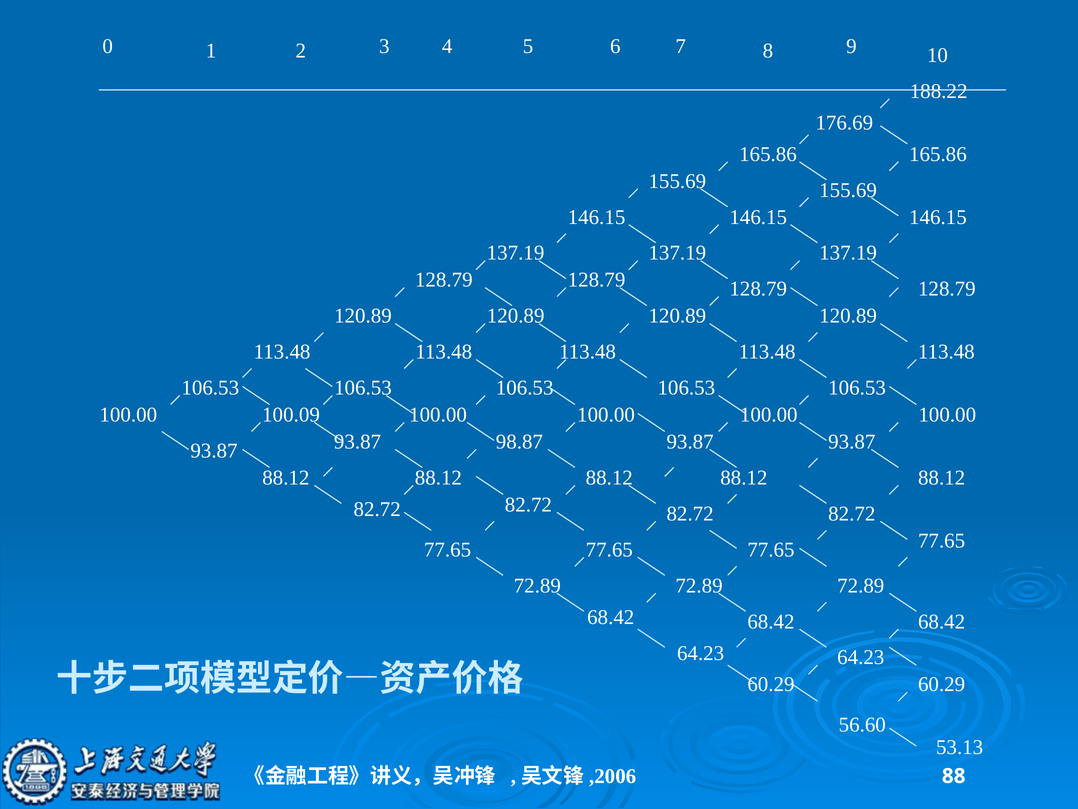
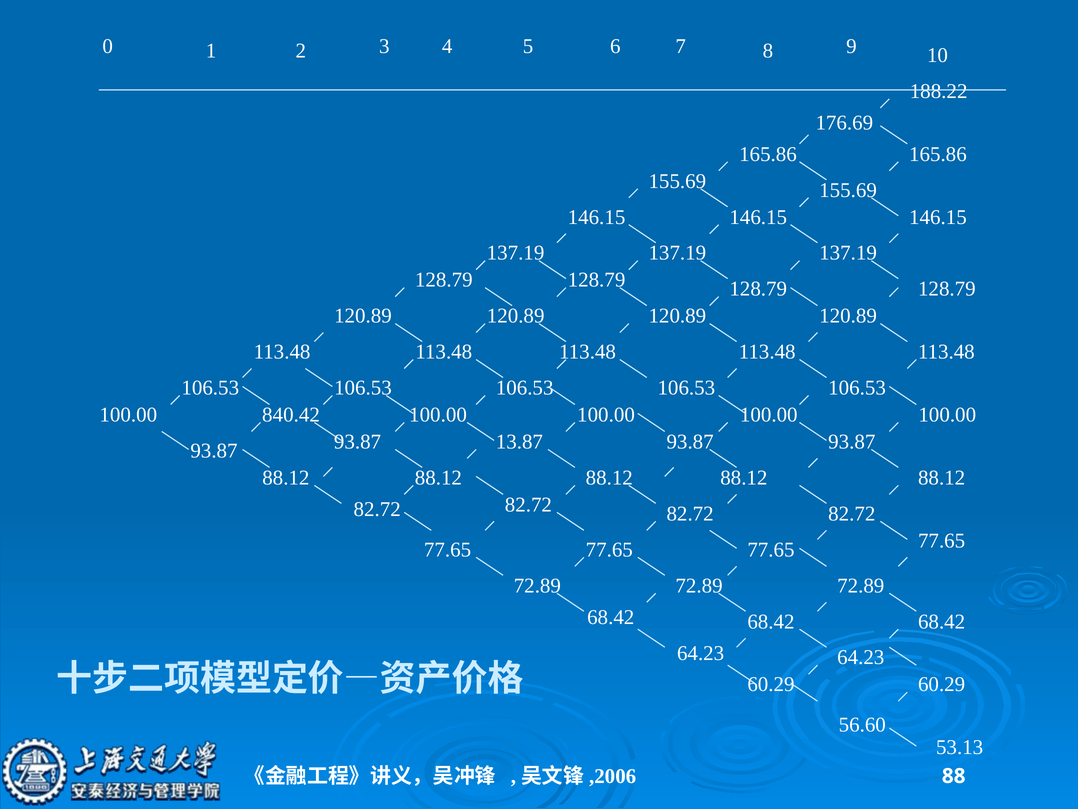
100.09: 100.09 -> 840.42
98.87: 98.87 -> 13.87
